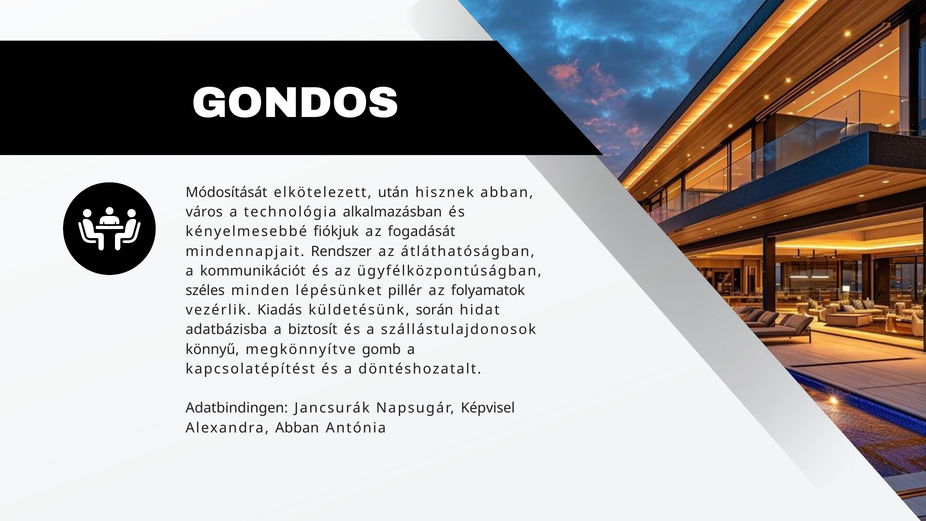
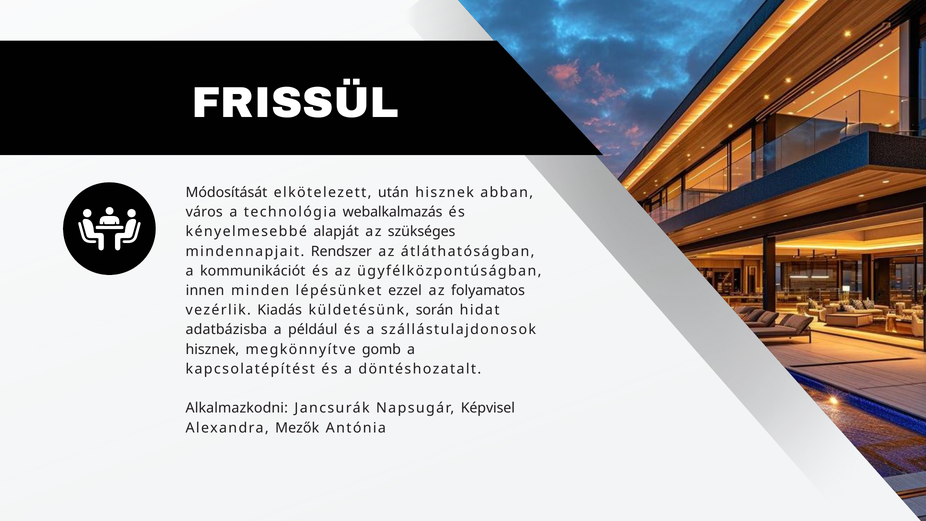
GONDOS: GONDOS -> FRISSÜL
alkalmazásban: alkalmazásban -> webalkalmazás
fiókjuk: fiókjuk -> alapját
fogadását: fogadását -> szükséges
széles: széles -> innen
pillér: pillér -> ezzel
folyamatok: folyamatok -> folyamatos
biztosít: biztosít -> például
könnyű at (212, 349): könnyű -> hisznek
Adatbindingen: Adatbindingen -> Alkalmazkodni
Alexandra Abban: Abban -> Mezők
